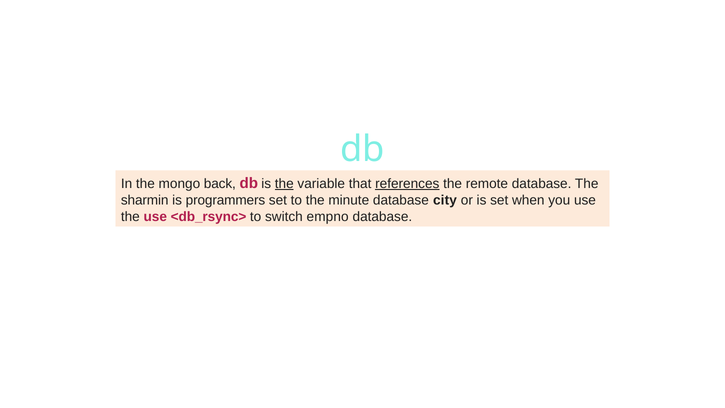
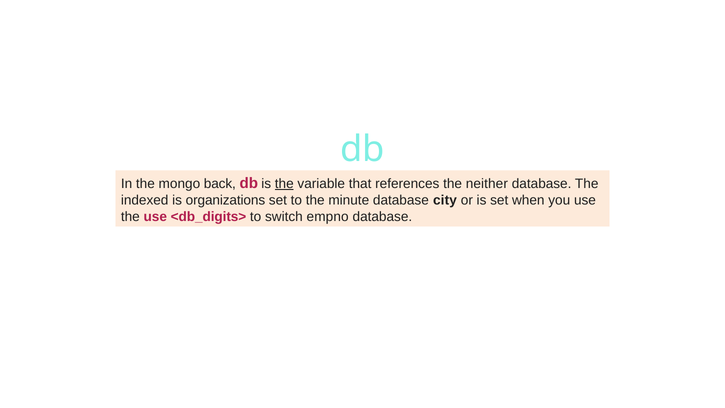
references underline: present -> none
remote: remote -> neither
sharmin: sharmin -> indexed
programmers: programmers -> organizations
<db_rsync>: <db_rsync> -> <db_digits>
